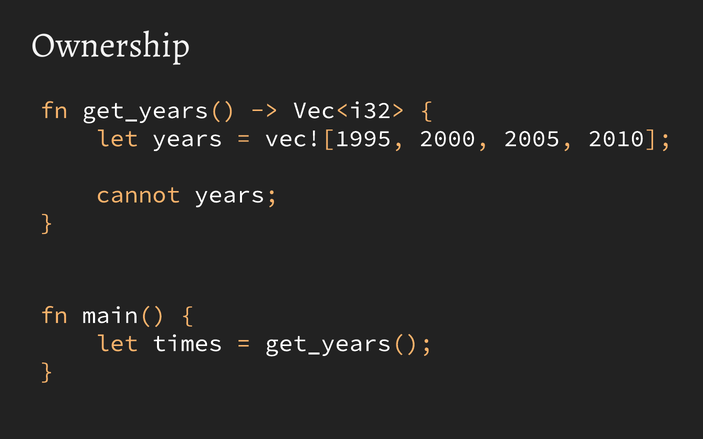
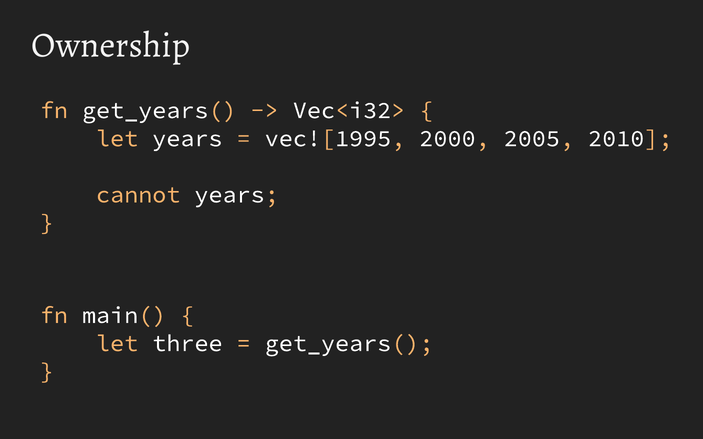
times: times -> three
